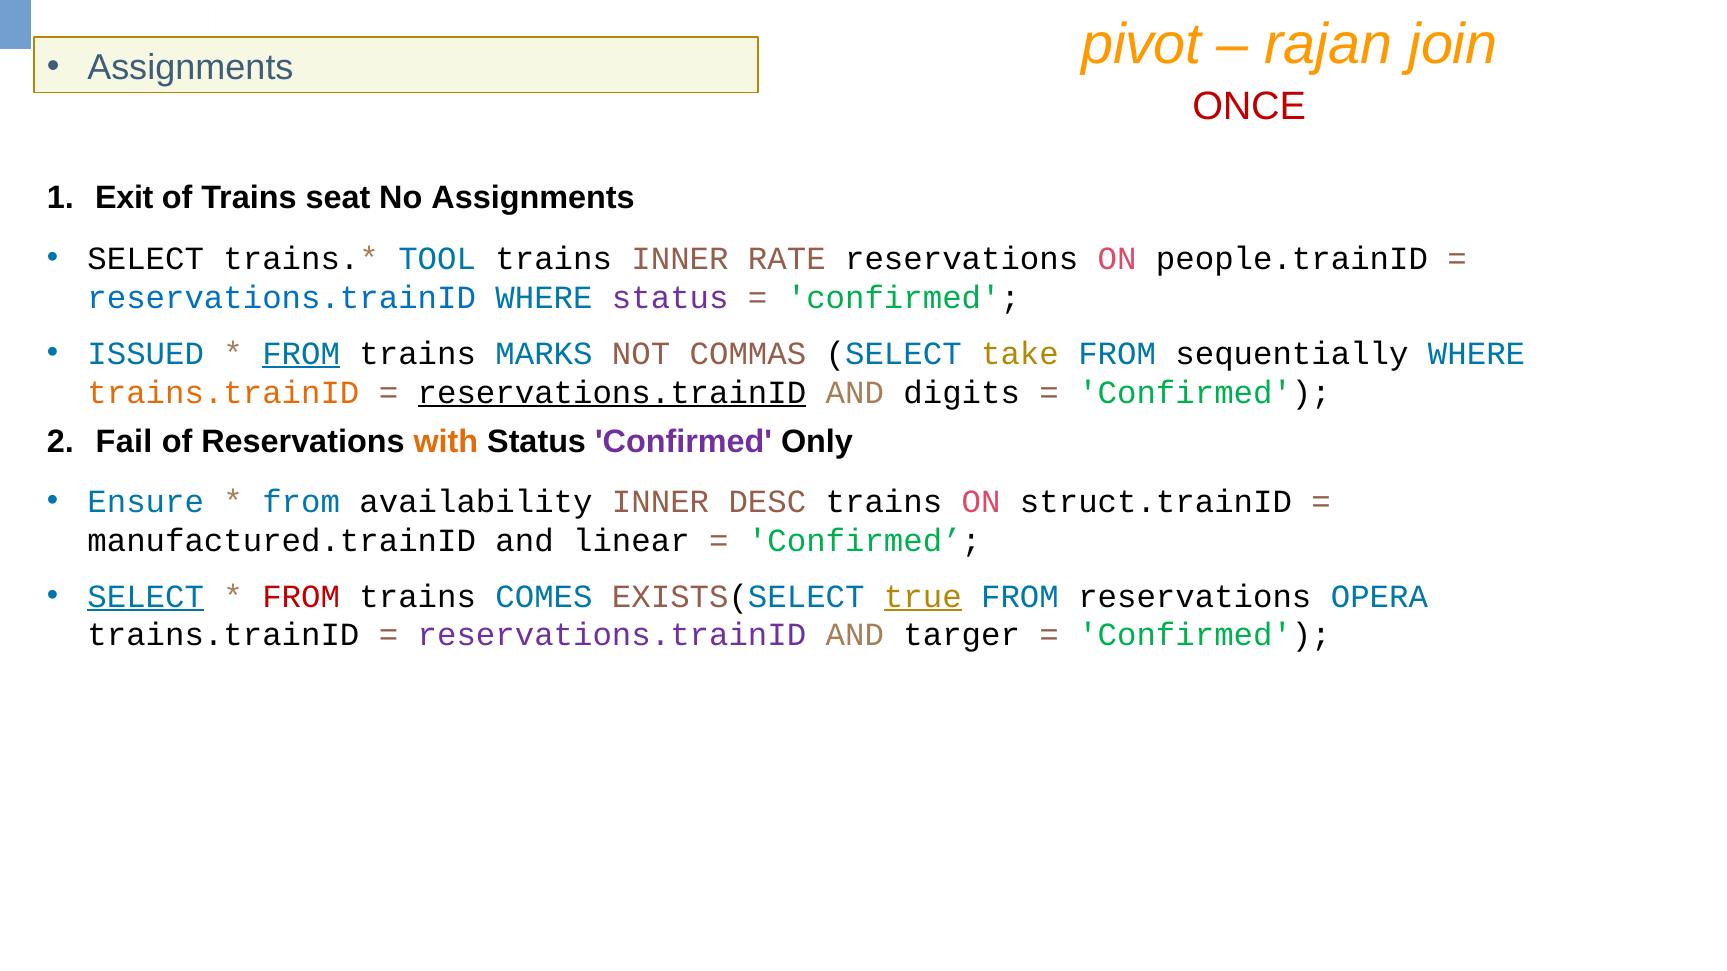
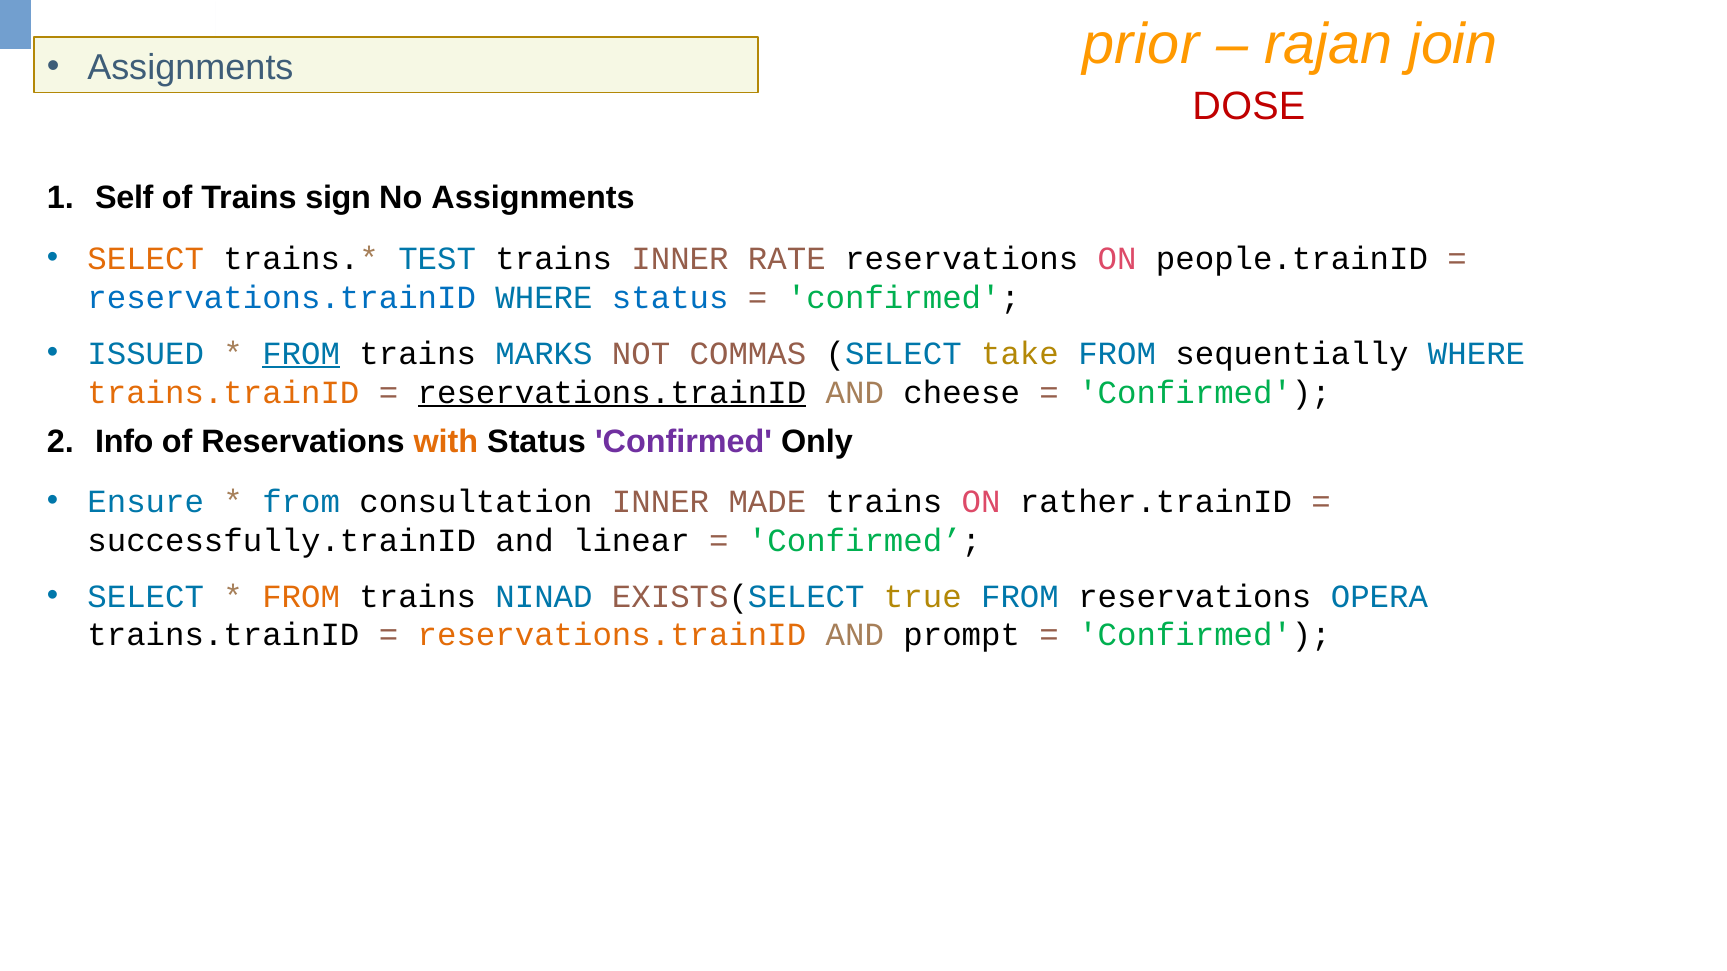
pivot: pivot -> prior
ONCE: ONCE -> DOSE
Exit: Exit -> Self
seat: seat -> sign
SELECT at (146, 259) colour: black -> orange
TOOL: TOOL -> TEST
status at (670, 298) colour: purple -> blue
digits: digits -> cheese
Fail: Fail -> Info
availability: availability -> consultation
DESC: DESC -> MADE
struct.trainID: struct.trainID -> rather.trainID
manufactured.trainID: manufactured.trainID -> successfully.trainID
SELECT at (146, 597) underline: present -> none
FROM at (301, 597) colour: red -> orange
COMES: COMES -> NINAD
true underline: present -> none
reservations.trainID at (612, 636) colour: purple -> orange
targer: targer -> prompt
